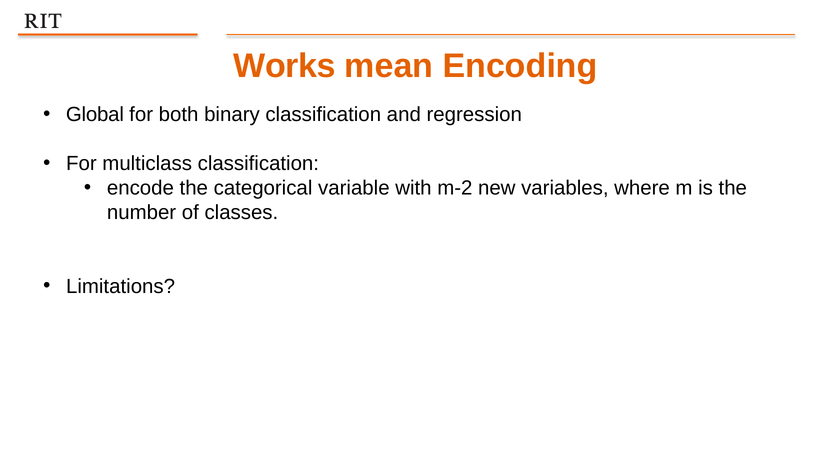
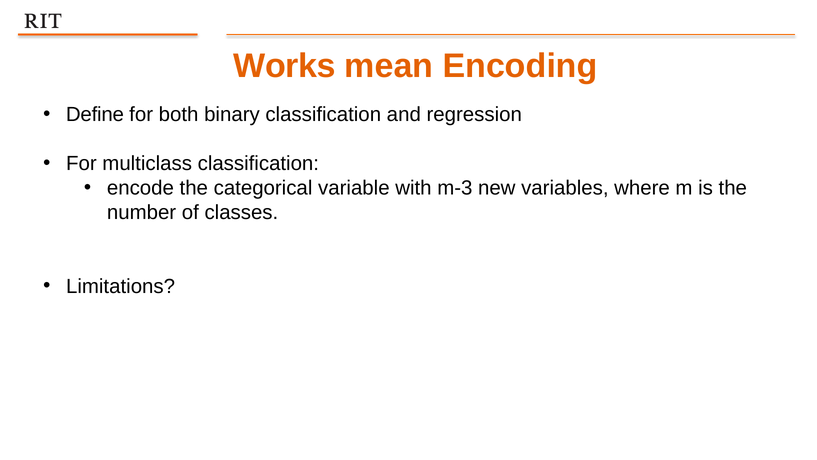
Global: Global -> Define
m-2: m-2 -> m-3
